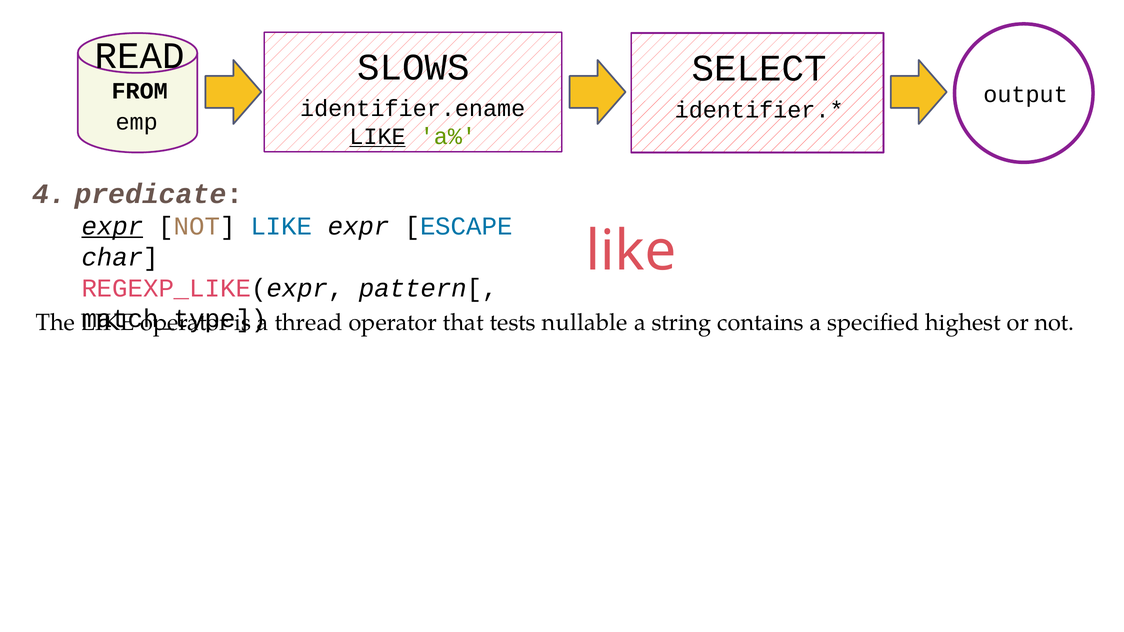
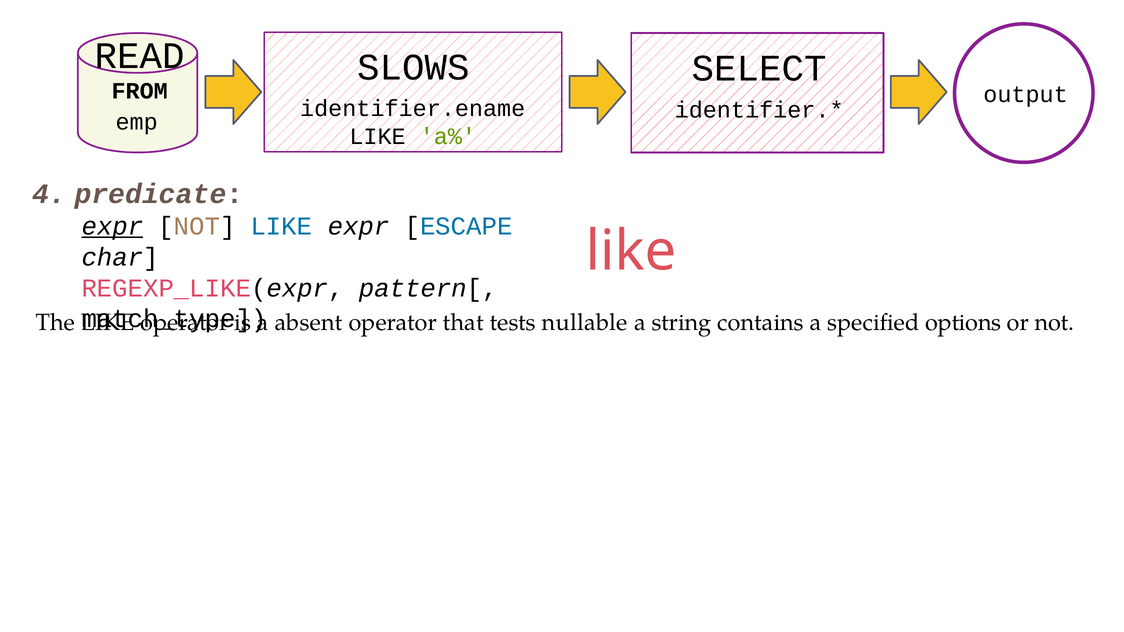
LIKE at (378, 136) underline: present -> none
thread: thread -> absent
highest: highest -> options
